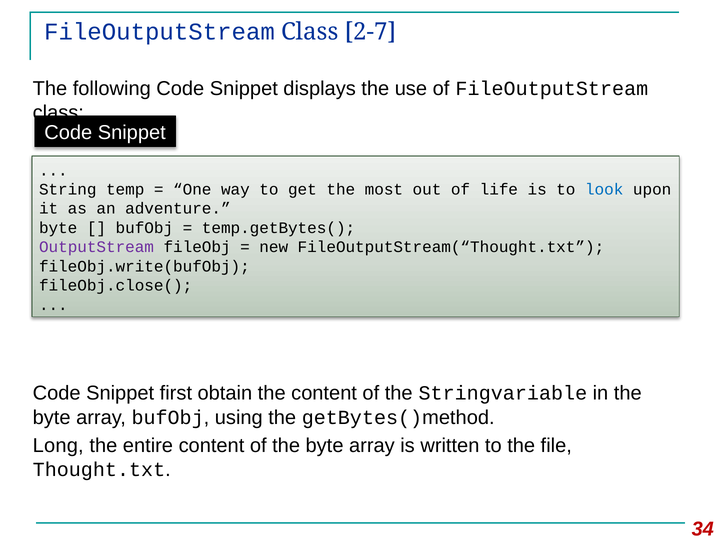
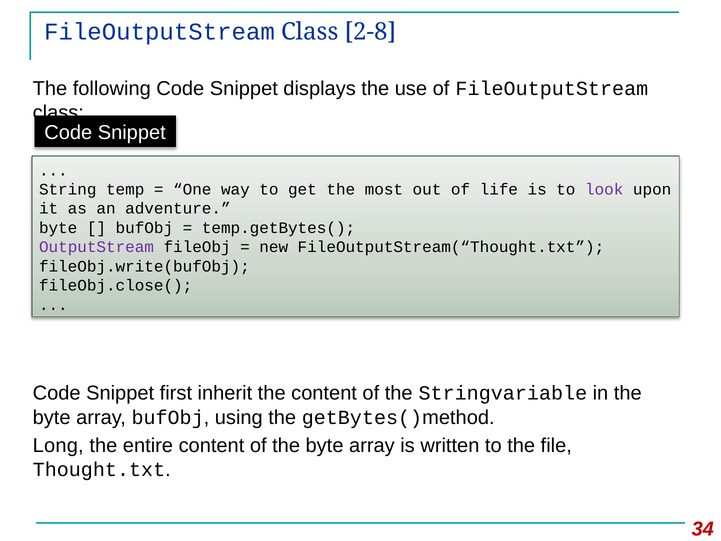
2-7: 2-7 -> 2-8
look colour: blue -> purple
obtain: obtain -> inherit
